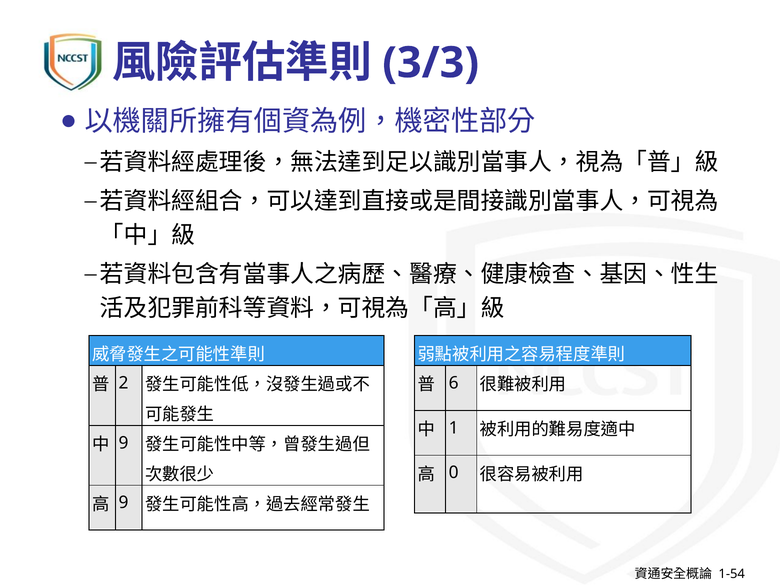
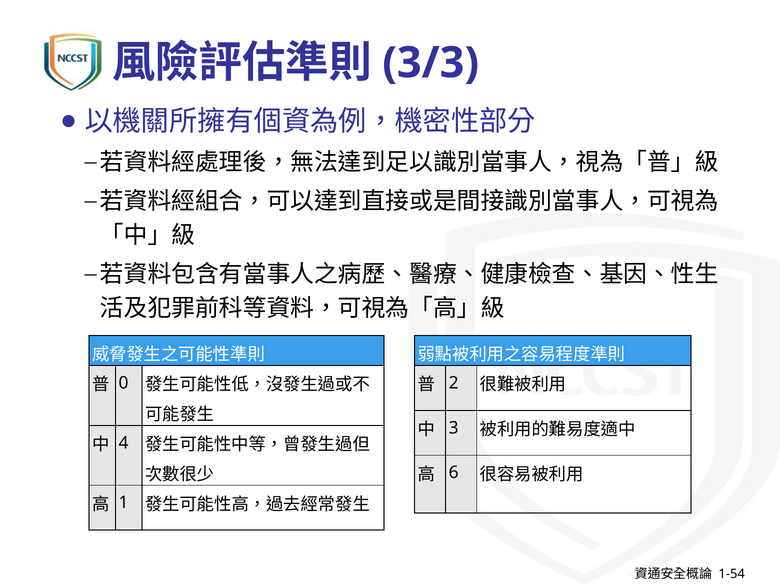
2: 2 -> 0
6: 6 -> 2
1: 1 -> 3
9 at (124, 443): 9 -> 4
0: 0 -> 6
9 at (124, 503): 9 -> 1
